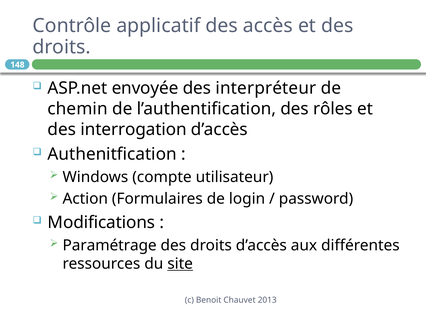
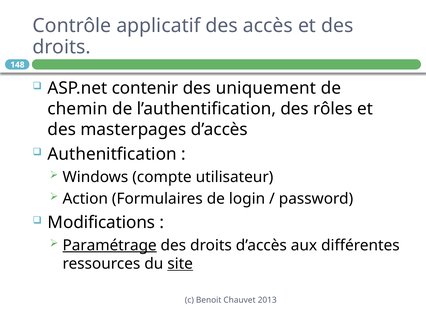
envoyée: envoyée -> contenir
interpréteur: interpréteur -> uniquement
interrogation: interrogation -> masterpages
Paramétrage underline: none -> present
